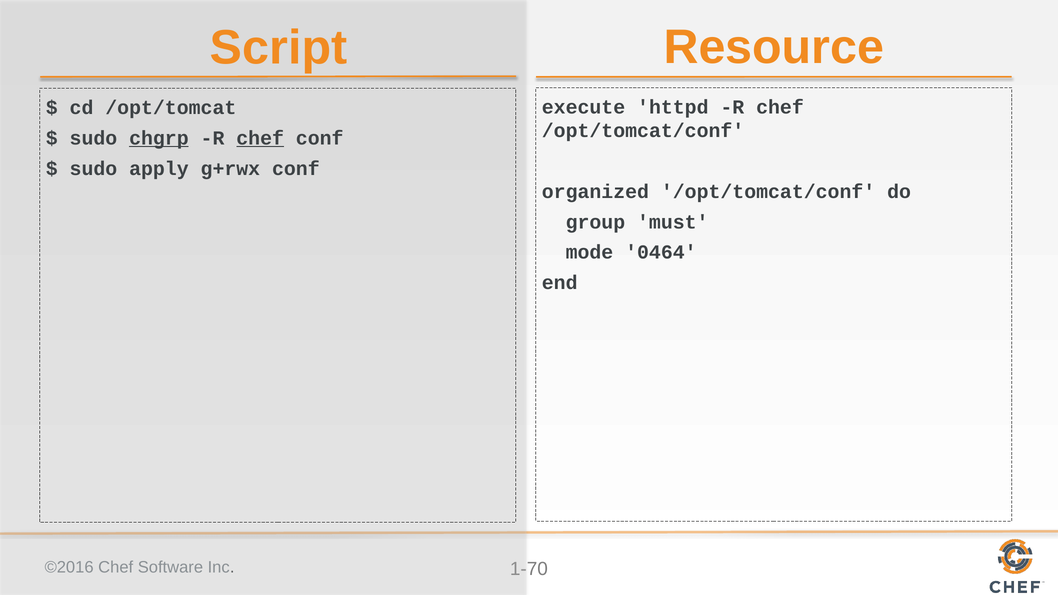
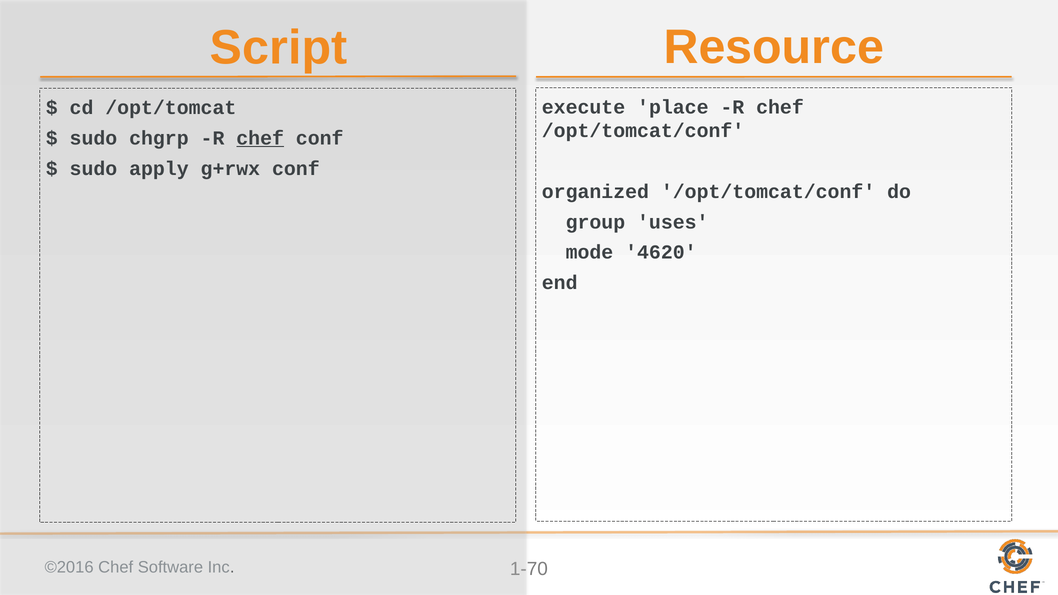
httpd: httpd -> place
chgrp underline: present -> none
must: must -> uses
0464: 0464 -> 4620
